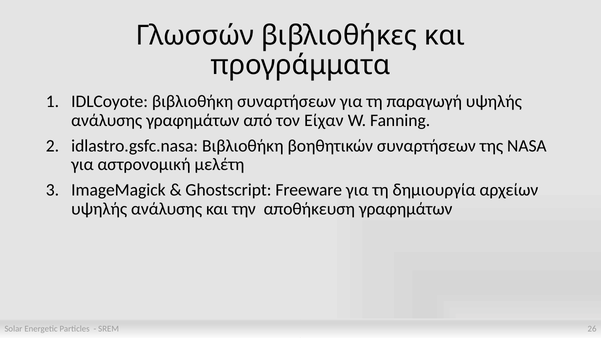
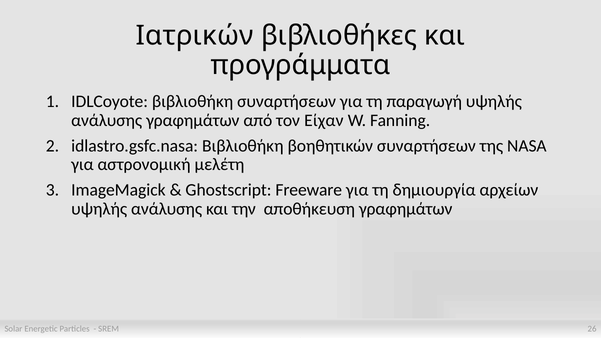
Γλωσσών: Γλωσσών -> Ιατρικών
